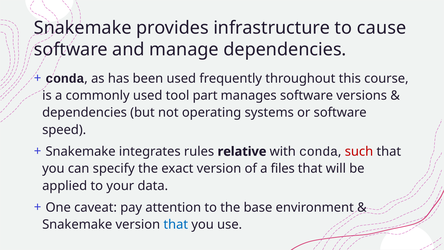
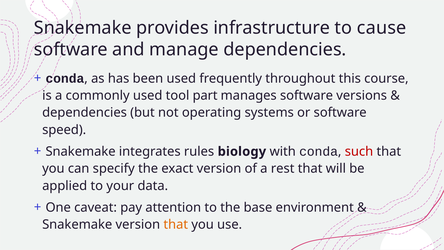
relative: relative -> biology
files: files -> rest
that at (176, 224) colour: blue -> orange
